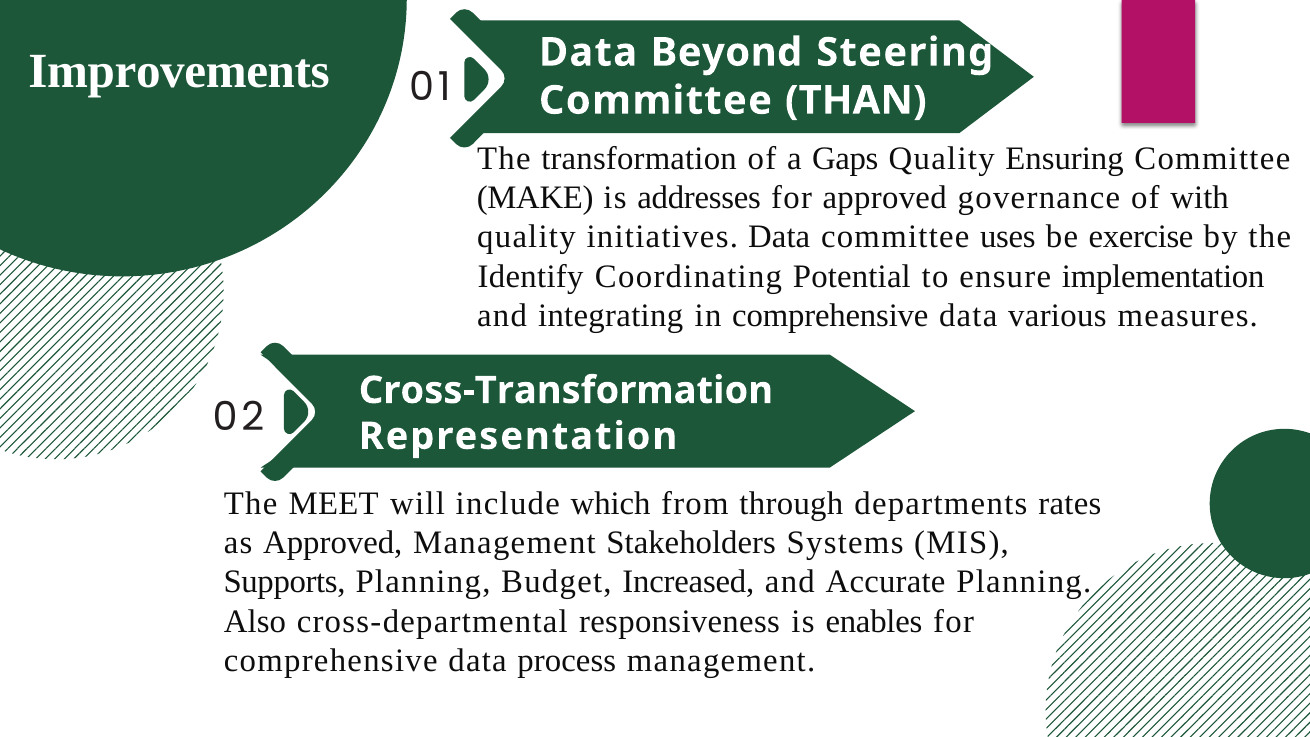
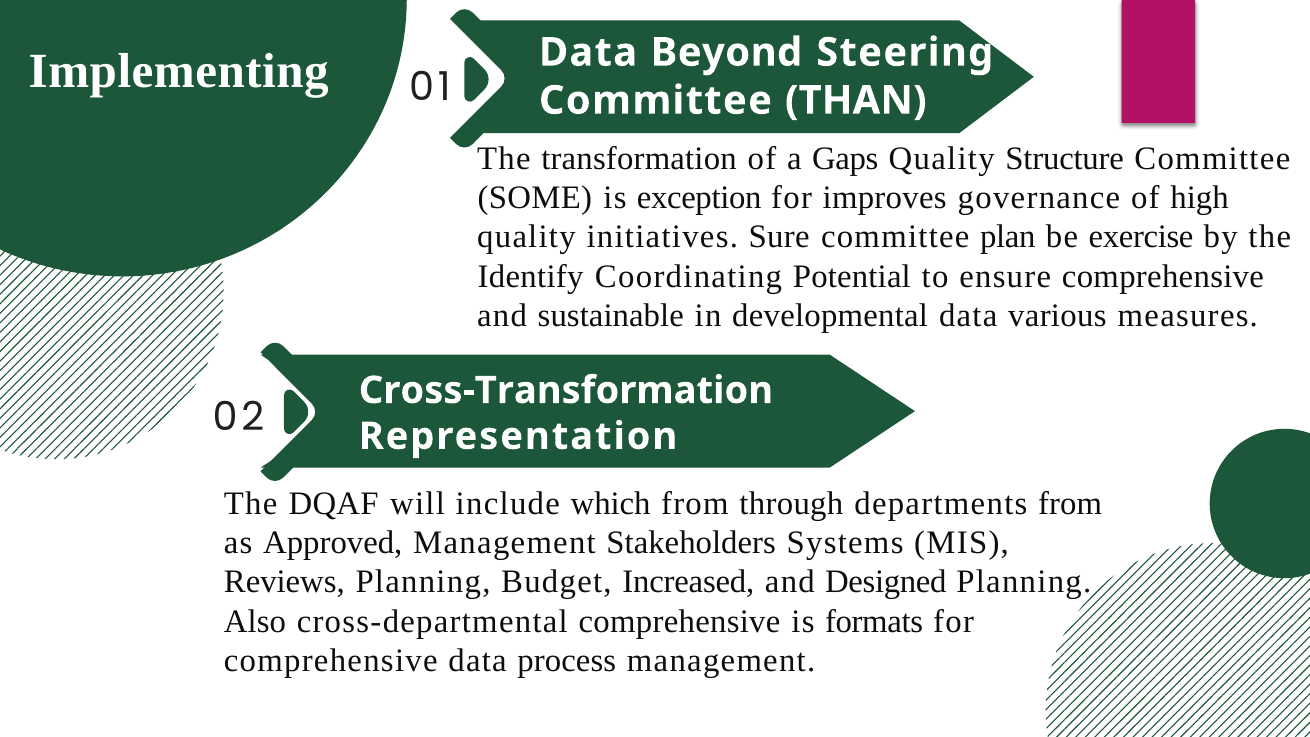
Improvements: Improvements -> Implementing
Ensuring: Ensuring -> Structure
MAKE: MAKE -> SOME
addresses: addresses -> exception
for approved: approved -> improves
with: with -> high
initiatives Data: Data -> Sure
uses: uses -> plan
ensure implementation: implementation -> comprehensive
integrating: integrating -> sustainable
in comprehensive: comprehensive -> developmental
MEET: MEET -> DQAF
departments rates: rates -> from
Supports: Supports -> Reviews
Accurate: Accurate -> Designed
cross-departmental responsiveness: responsiveness -> comprehensive
enables: enables -> formats
